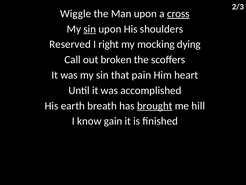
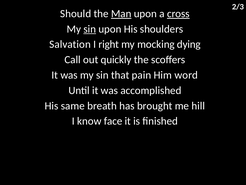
Wiggle: Wiggle -> Should
Man underline: none -> present
Reserved: Reserved -> Salvation
broken: broken -> quickly
heart: heart -> word
earth: earth -> same
brought underline: present -> none
gain: gain -> face
